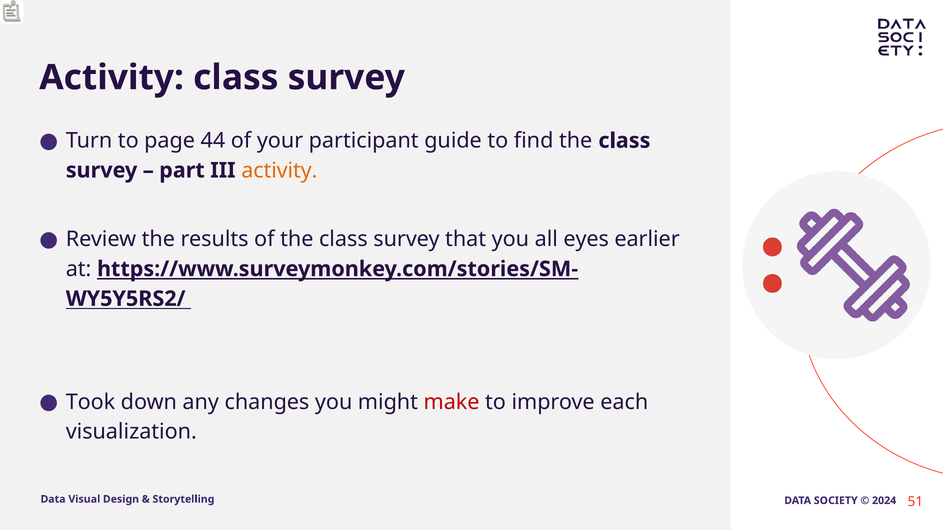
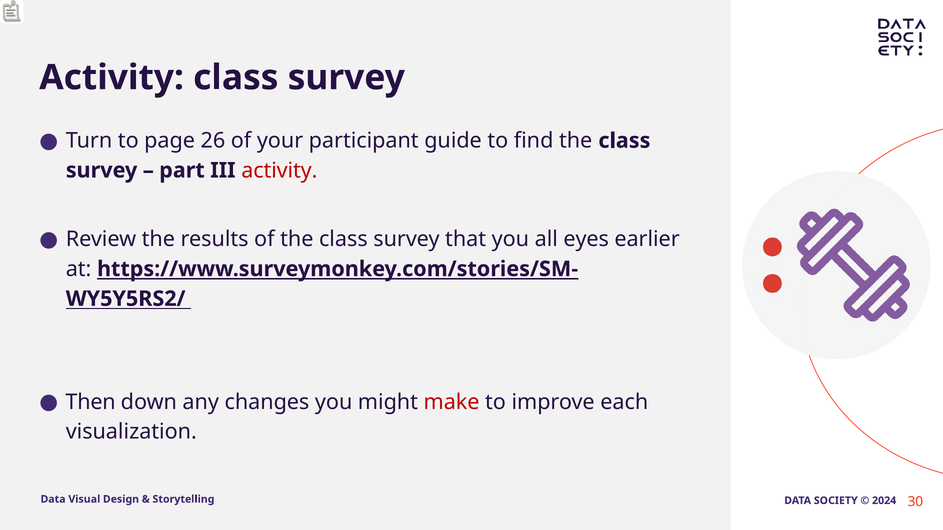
44: 44 -> 26
activity at (279, 171) colour: orange -> red
Took: Took -> Then
51: 51 -> 30
